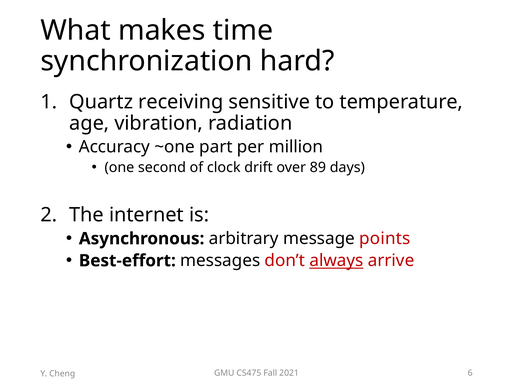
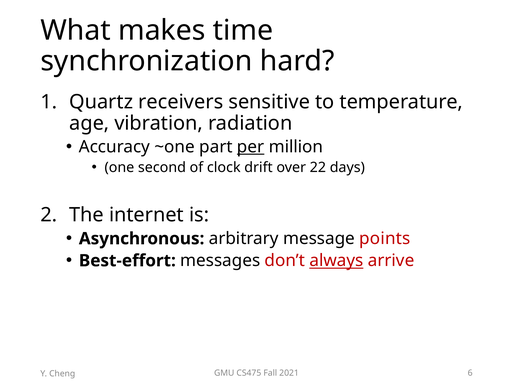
receiving: receiving -> receivers
per underline: none -> present
89: 89 -> 22
